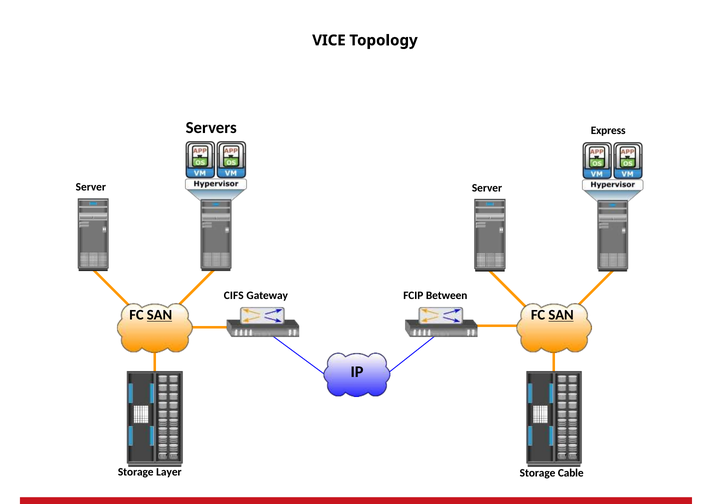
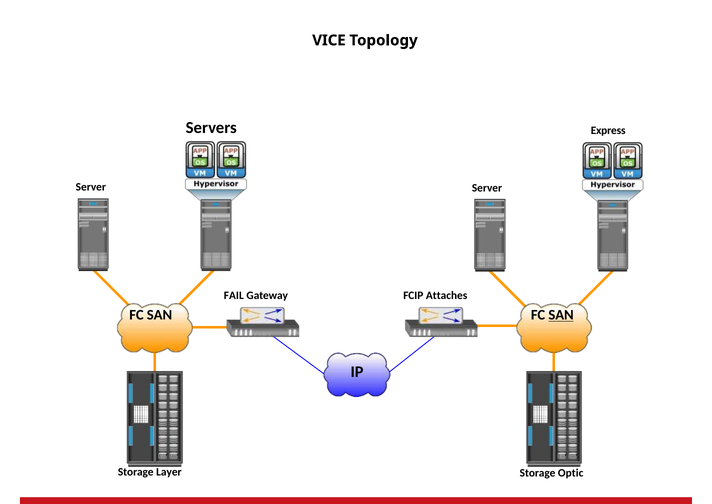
CIFS: CIFS -> FAIL
Between: Between -> Attaches
SAN at (159, 315) underline: present -> none
Cable: Cable -> Optic
